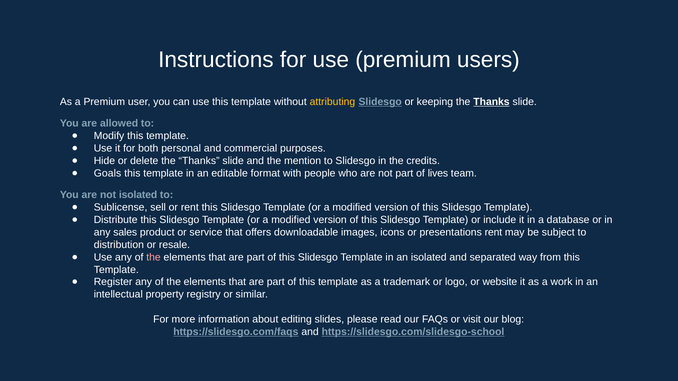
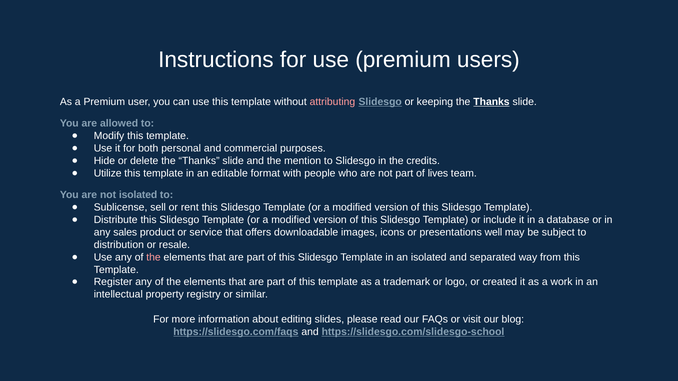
attributing colour: yellow -> pink
Goals: Goals -> Utilize
presentations rent: rent -> well
website: website -> created
